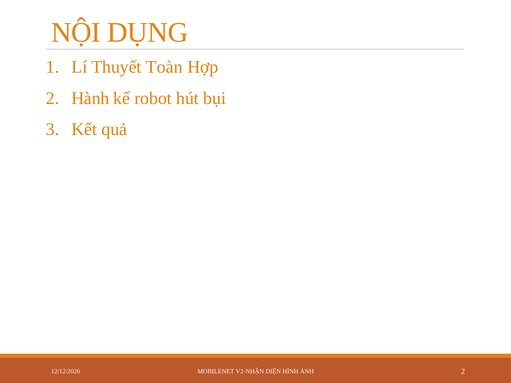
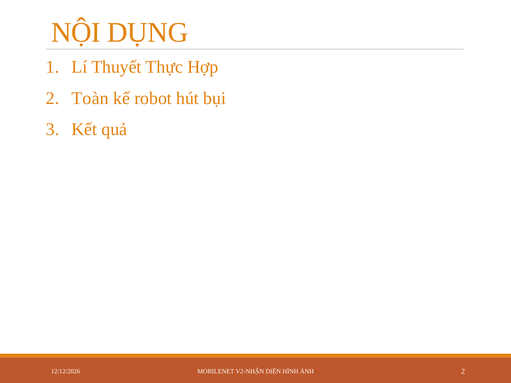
Toàn: Toàn -> Thực
Hành: Hành -> Toàn
